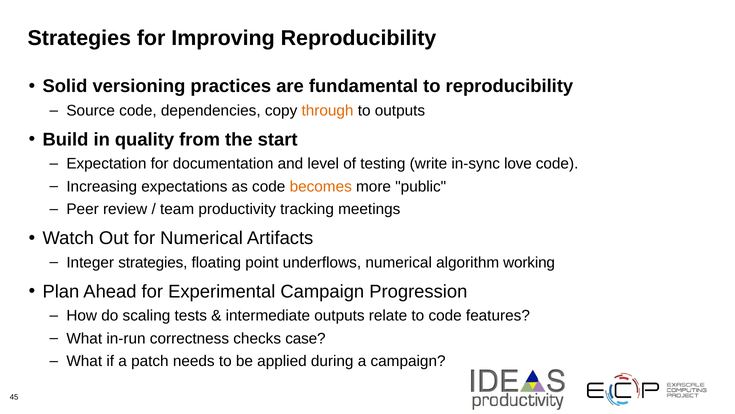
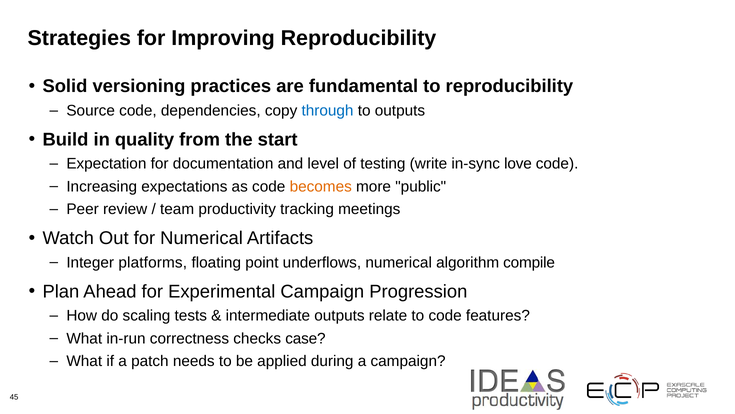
through colour: orange -> blue
Integer strategies: strategies -> platforms
working: working -> compile
